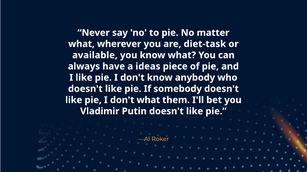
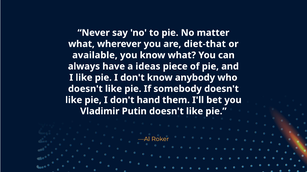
diet-task: diet-task -> diet-that
don't what: what -> hand
